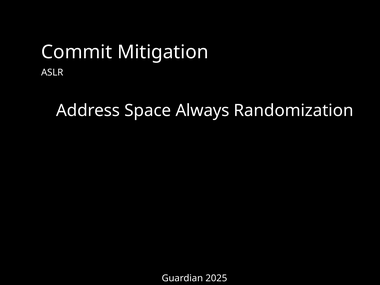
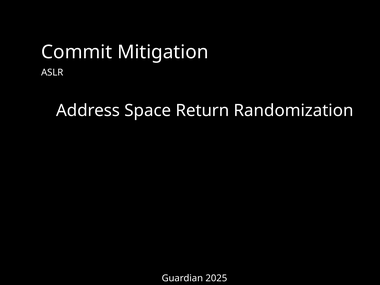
Always: Always -> Return
